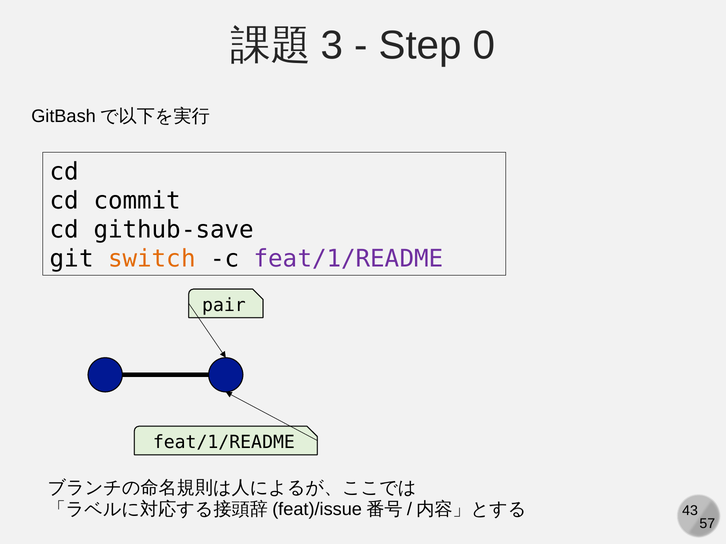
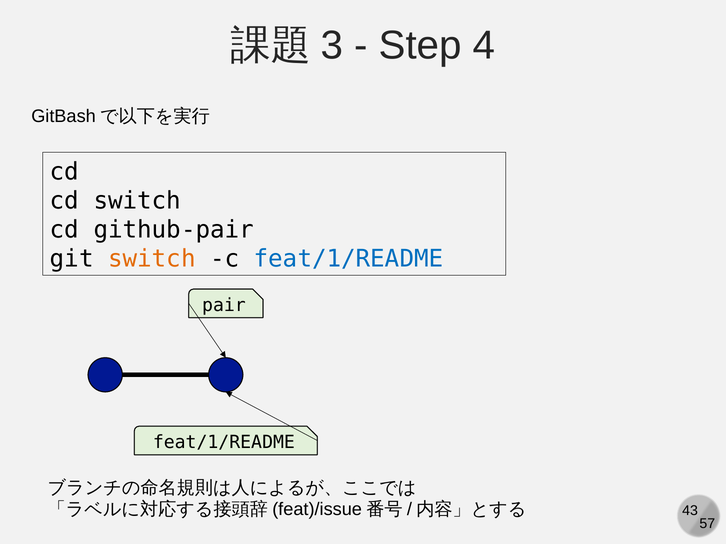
0: 0 -> 4
cd commit: commit -> switch
github-save: github-save -> github-pair
feat/1/README at (349, 259) colour: purple -> blue
